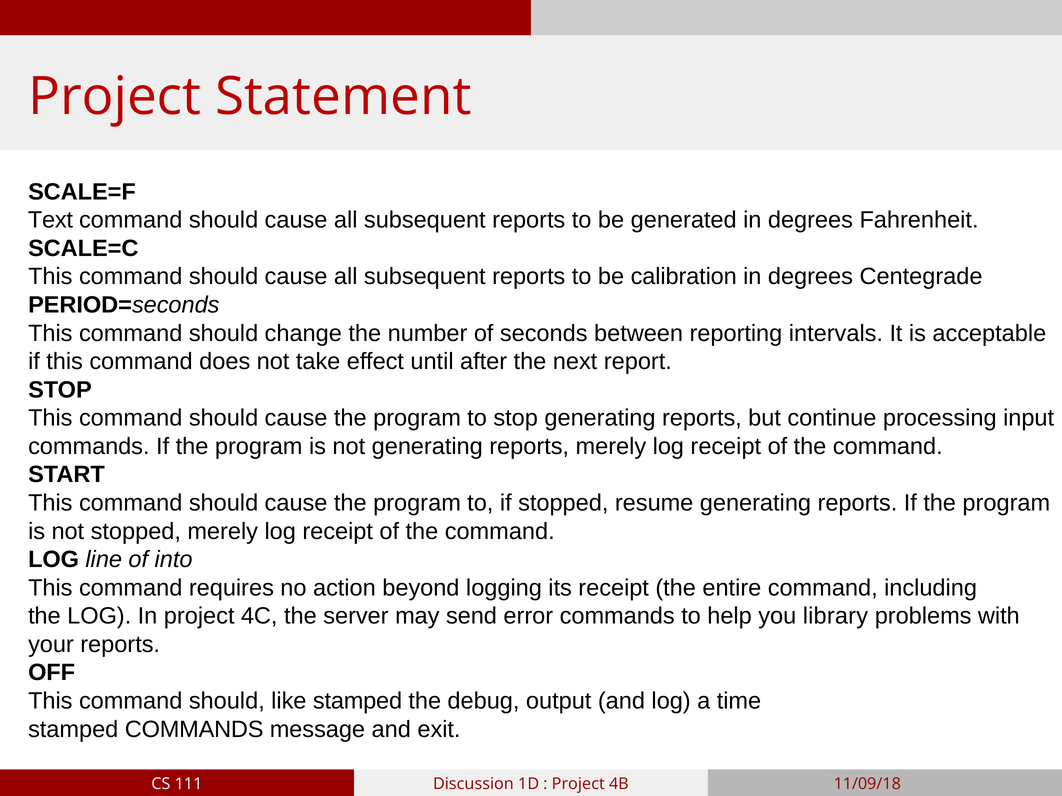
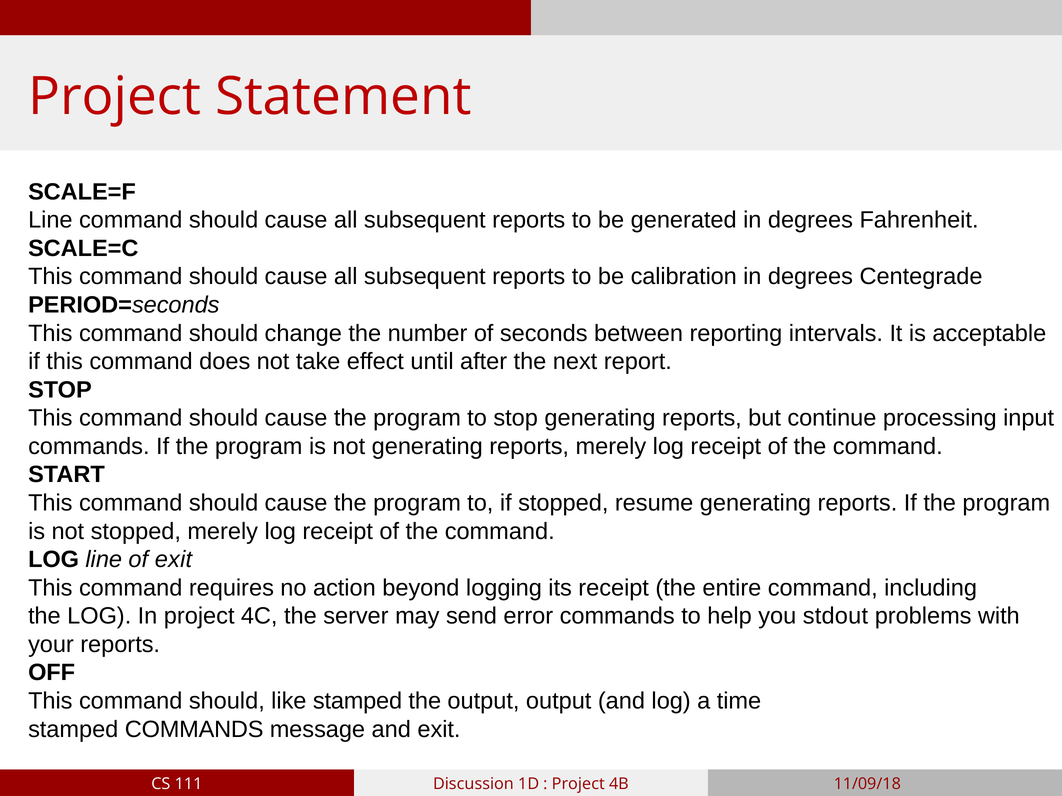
Text at (50, 220): Text -> Line
of into: into -> exit
library: library -> stdout
the debug: debug -> output
